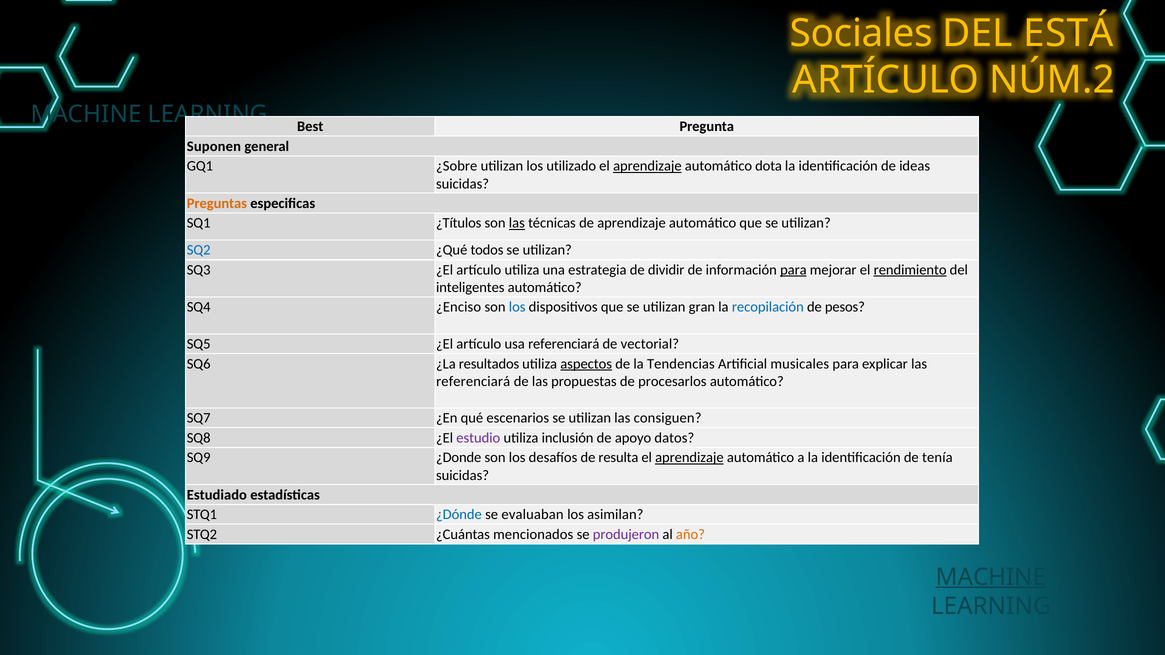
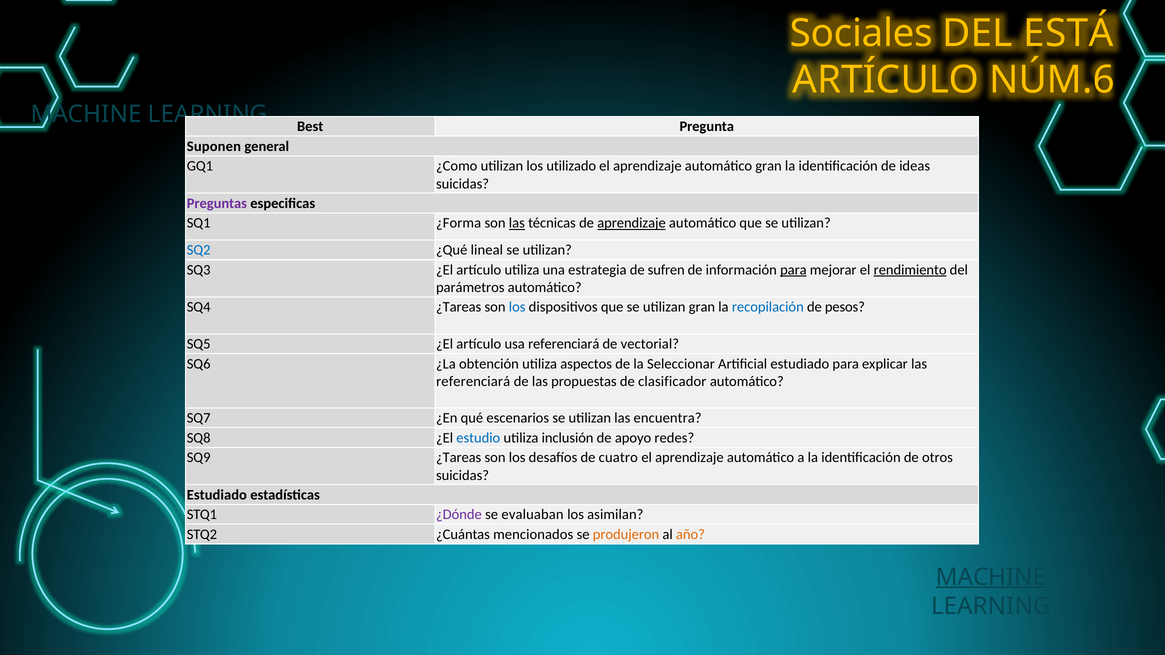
NÚM.2: NÚM.2 -> NÚM.6
¿Sobre: ¿Sobre -> ¿Como
aprendizaje at (647, 166) underline: present -> none
automático dota: dota -> gran
Preguntas colour: orange -> purple
¿Títulos: ¿Títulos -> ¿Forma
aprendizaje at (632, 223) underline: none -> present
todos: todos -> lineal
dividir: dividir -> sufren
inteligentes: inteligentes -> parámetros
SQ4 ¿Enciso: ¿Enciso -> ¿Tareas
resultados: resultados -> obtención
aspectos underline: present -> none
Tendencias: Tendencias -> Seleccionar
Artificial musicales: musicales -> estudiado
procesarlos: procesarlos -> clasificador
consiguen: consiguen -> encuentra
estudio colour: purple -> blue
datos: datos -> redes
SQ9 ¿Donde: ¿Donde -> ¿Tareas
resulta: resulta -> cuatro
aprendizaje at (689, 458) underline: present -> none
tenía: tenía -> otros
¿Dónde colour: blue -> purple
produjeron colour: purple -> orange
